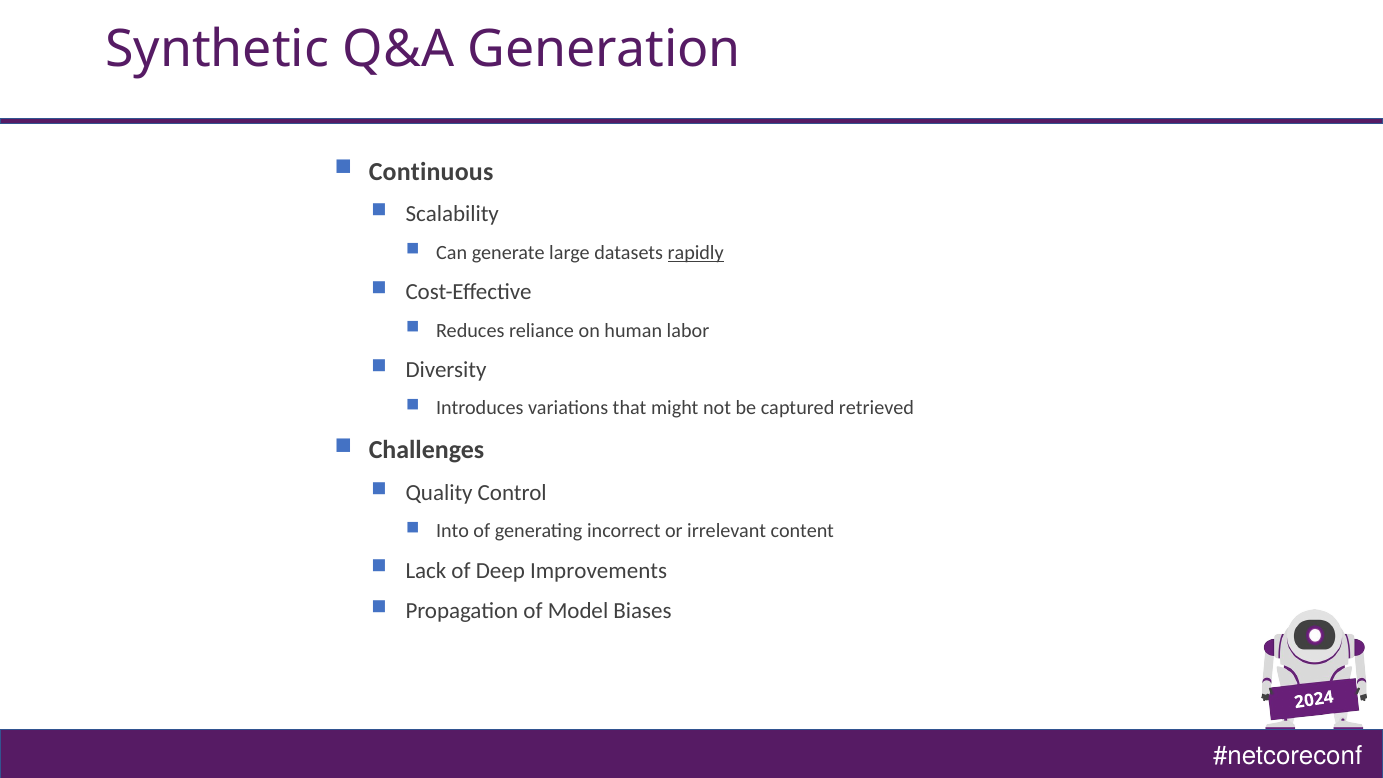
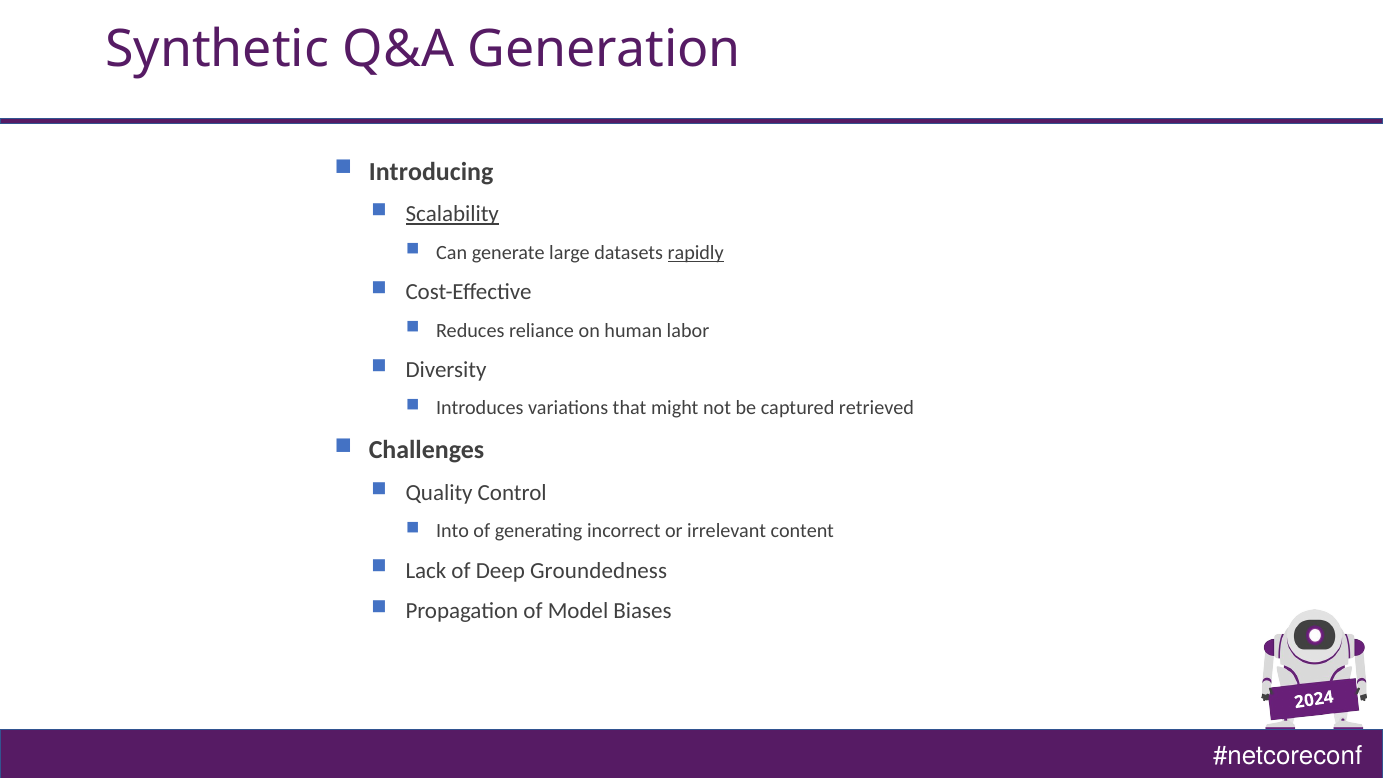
Continuous: Continuous -> Introducing
Scalability underline: none -> present
Improvements: Improvements -> Groundedness
